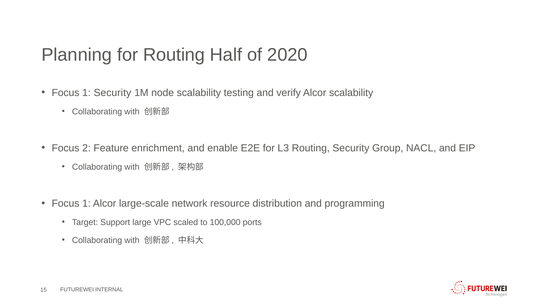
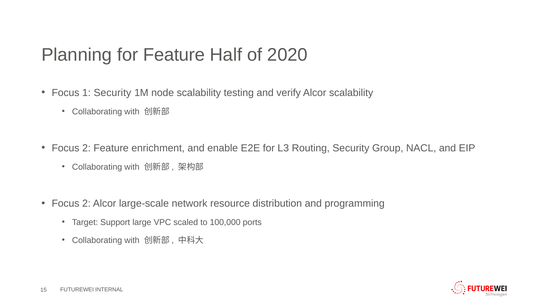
for Routing: Routing -> Feature
1 at (86, 203): 1 -> 2
